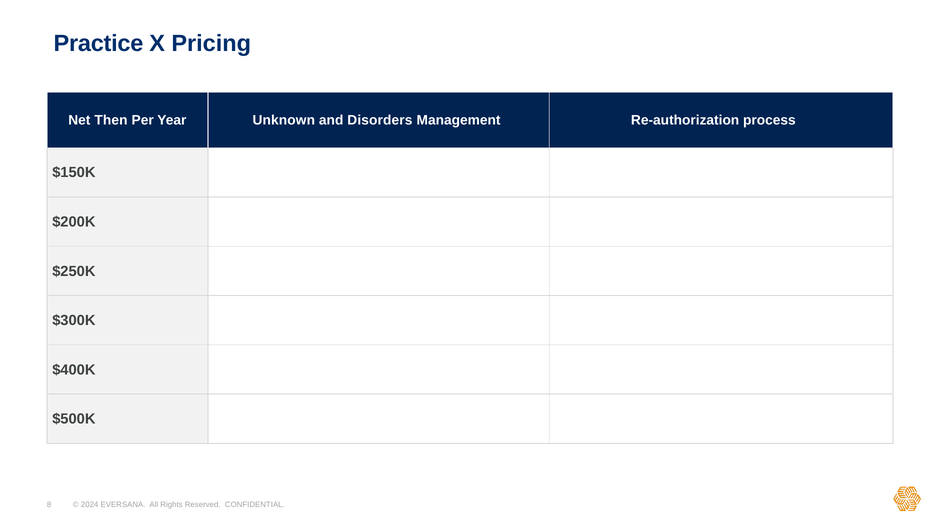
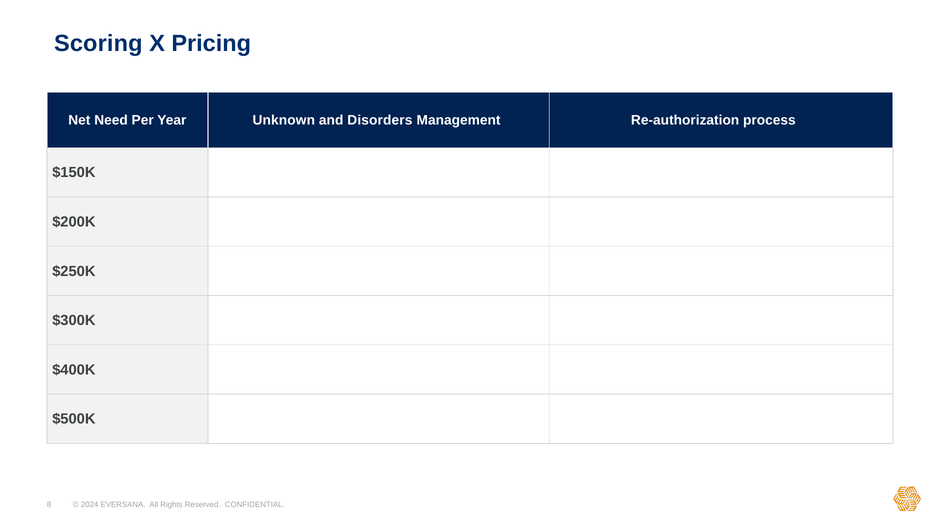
Practice: Practice -> Scoring
Then: Then -> Need
